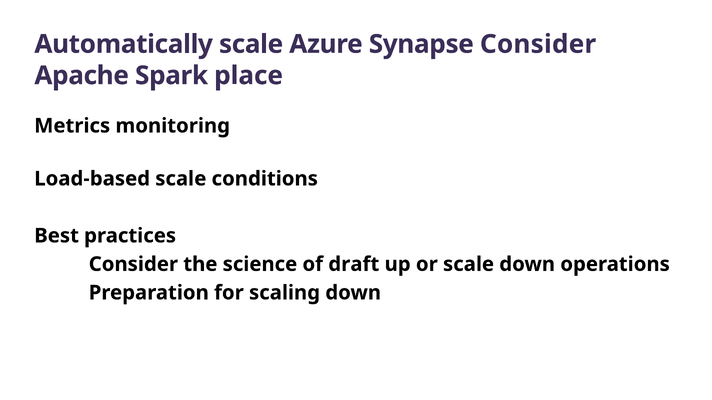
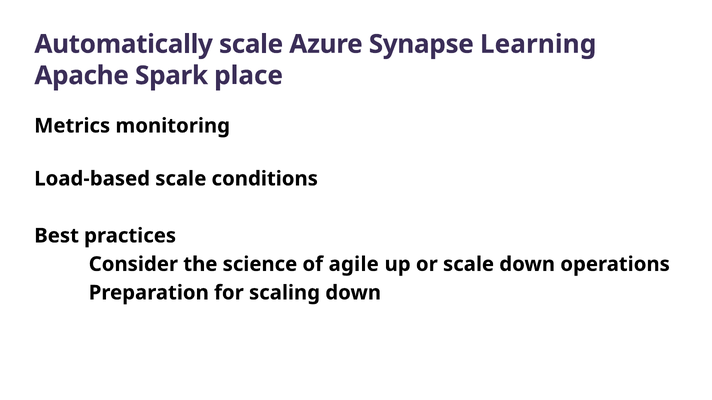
Synapse Consider: Consider -> Learning
draft: draft -> agile
